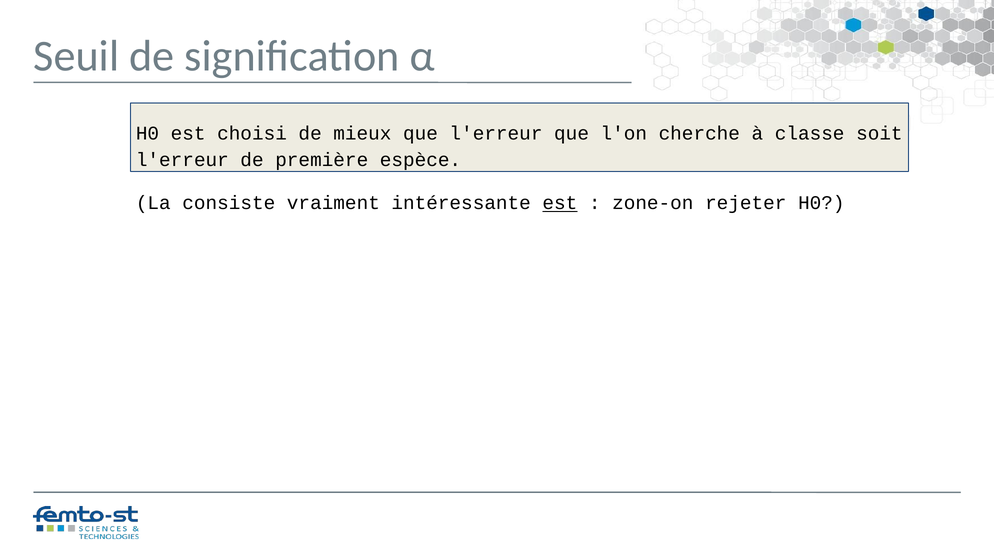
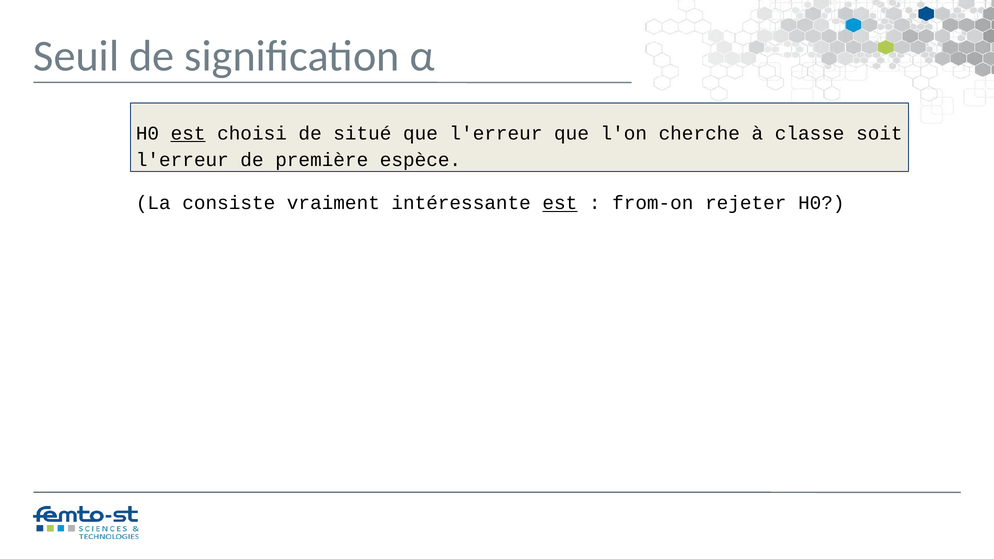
est at (188, 133) underline: none -> present
mieux: mieux -> situé
zone-on: zone-on -> from-on
